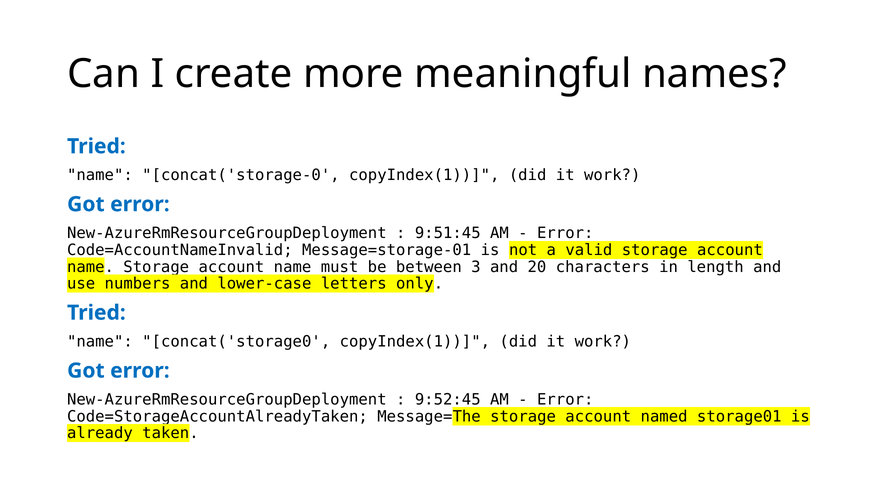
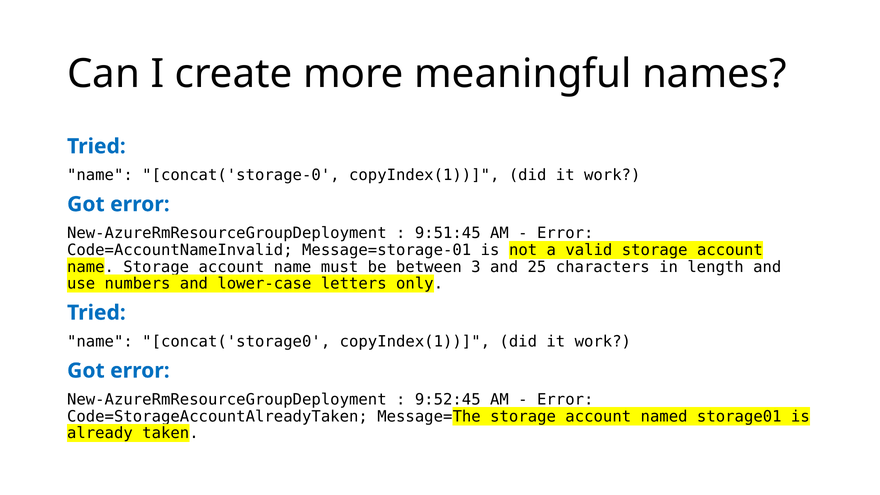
20: 20 -> 25
